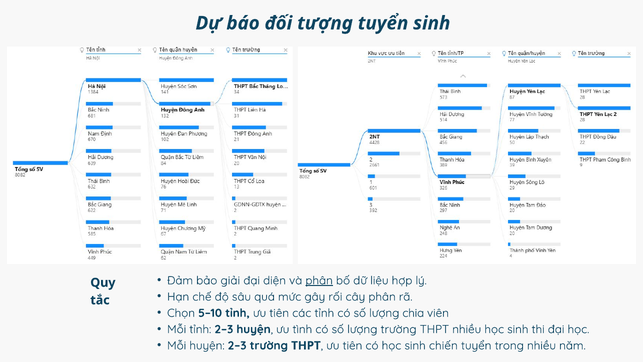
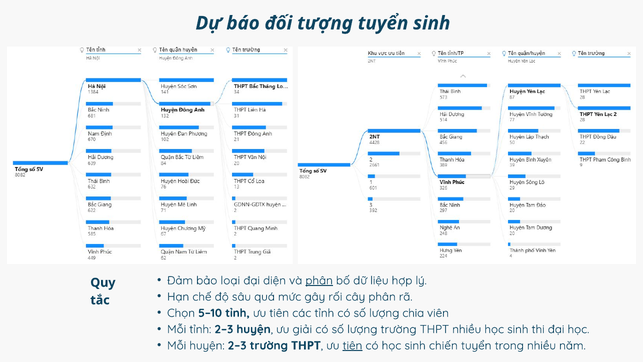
giải: giải -> loại
tình: tình -> giải
tiên at (352, 345) underline: none -> present
